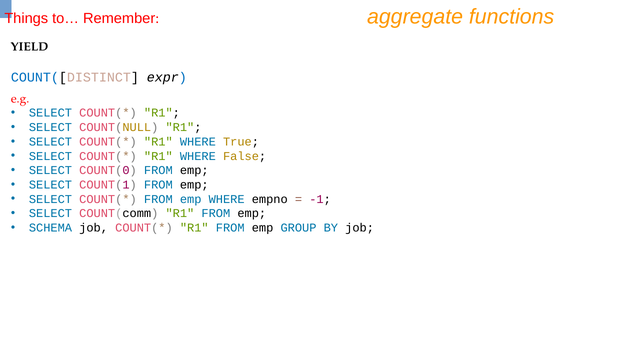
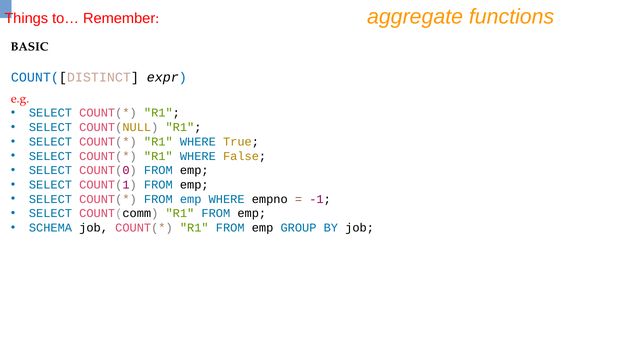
YIELD: YIELD -> BASIC
